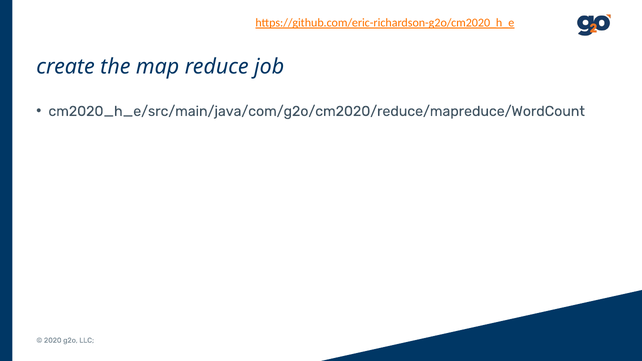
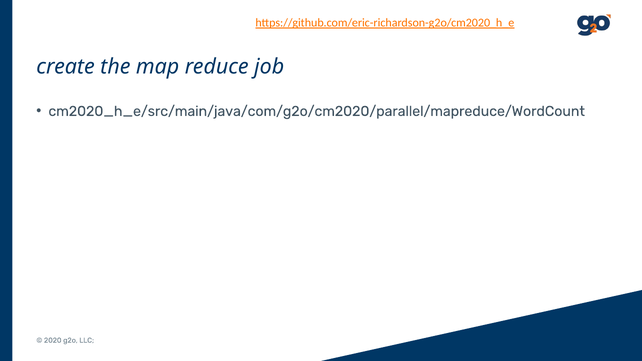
cm2020_h_e/src/main/java/com/g2o/cm2020/reduce/mapreduce/WordCount: cm2020_h_e/src/main/java/com/g2o/cm2020/reduce/mapreduce/WordCount -> cm2020_h_e/src/main/java/com/g2o/cm2020/parallel/mapreduce/WordCount
